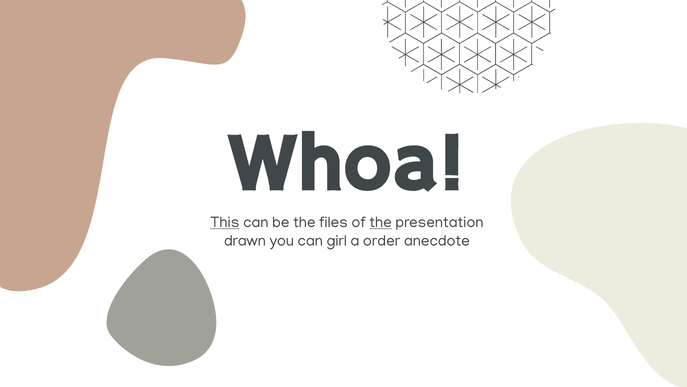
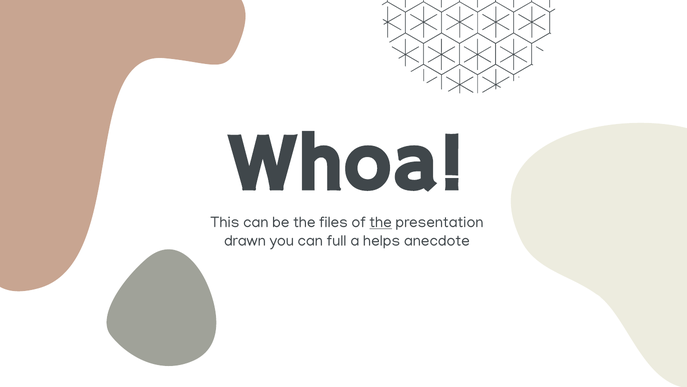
This underline: present -> none
girl: girl -> full
order: order -> helps
